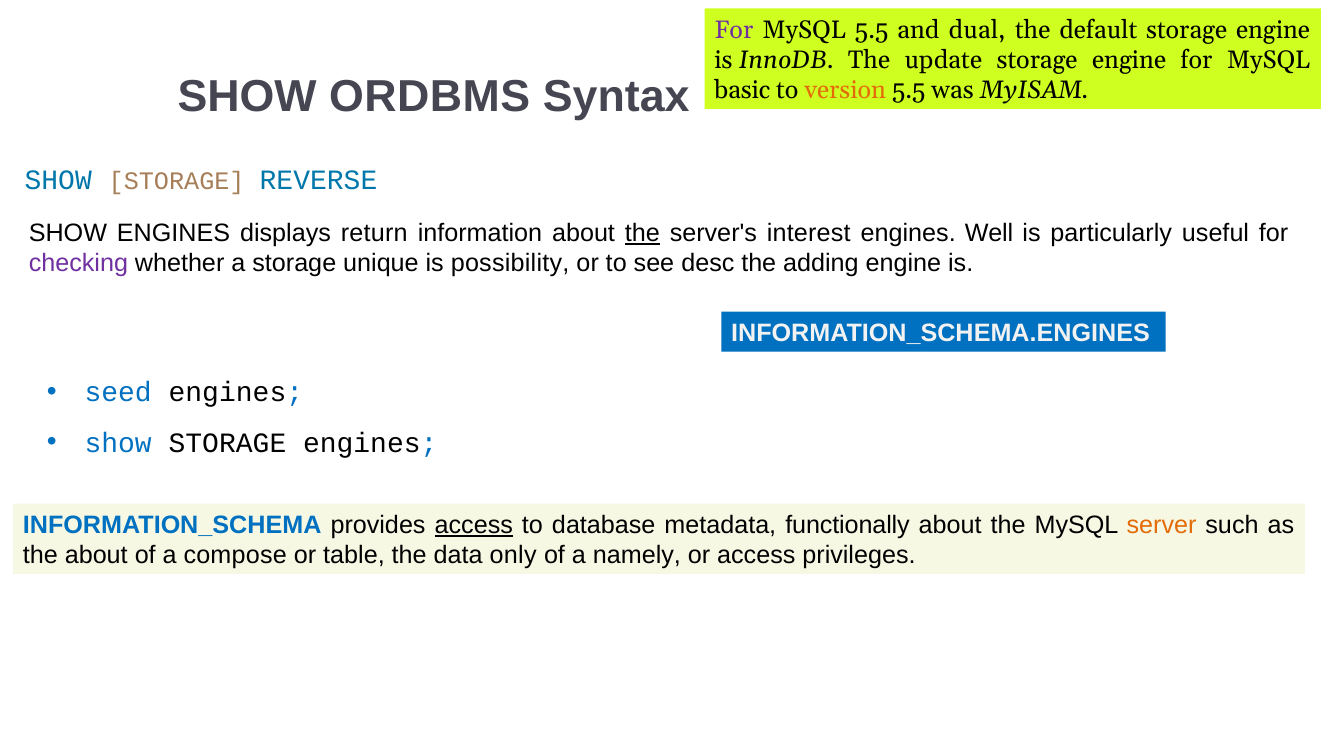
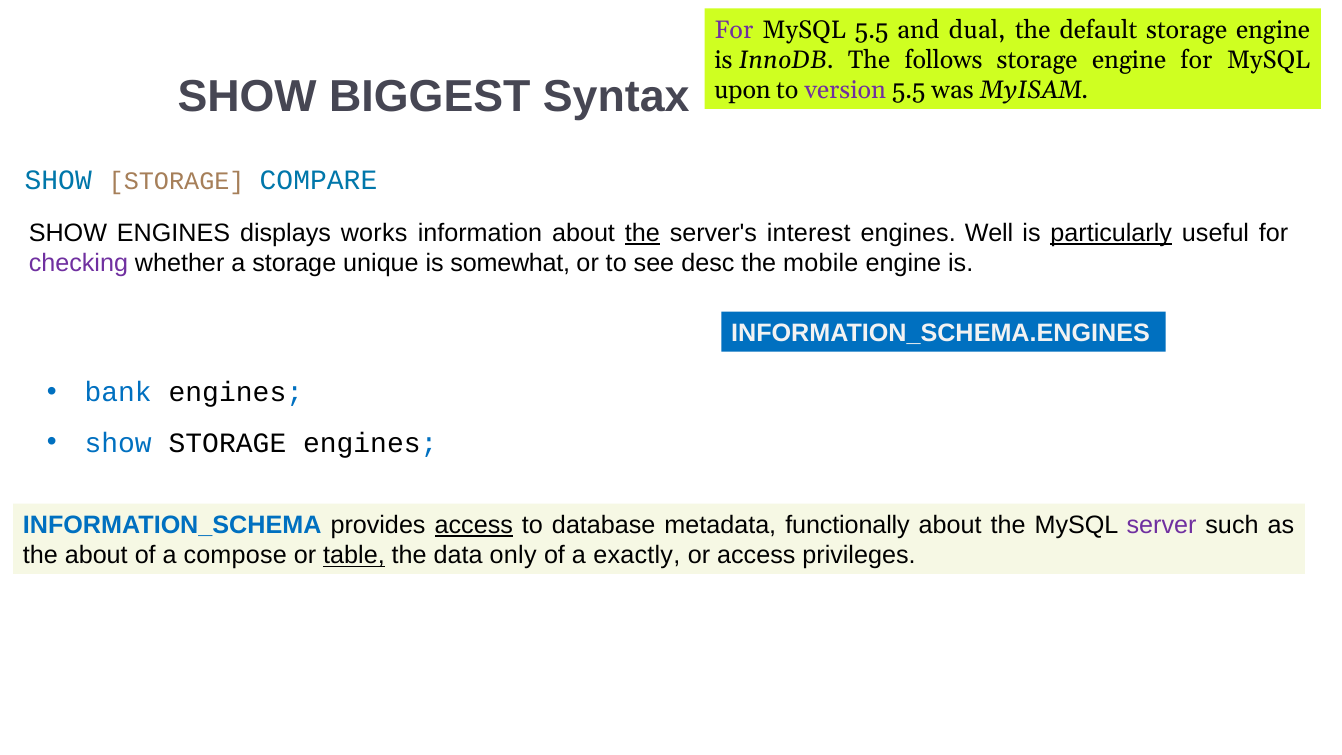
update: update -> follows
ORDBMS: ORDBMS -> BIGGEST
basic: basic -> upon
version colour: orange -> purple
REVERSE: REVERSE -> COMPARE
return: return -> works
particularly underline: none -> present
possibility: possibility -> somewhat
adding: adding -> mobile
seed: seed -> bank
server colour: orange -> purple
table underline: none -> present
namely: namely -> exactly
